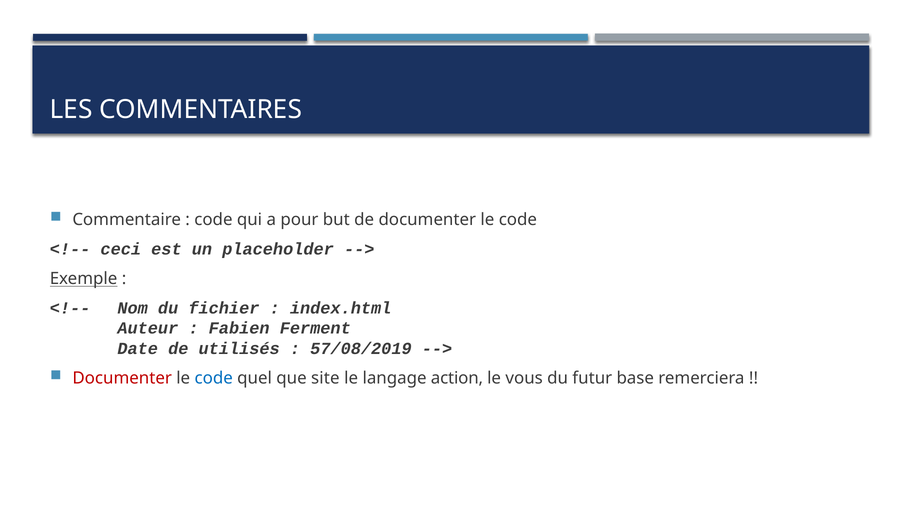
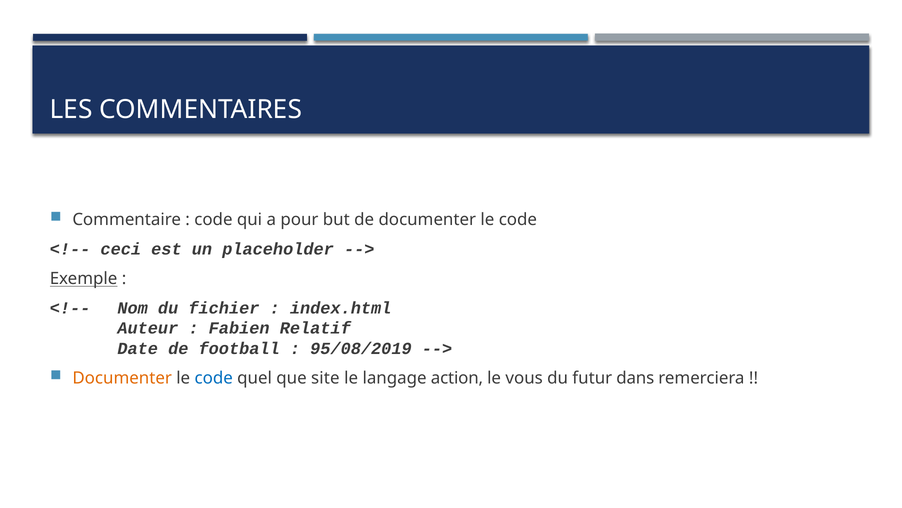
Ferment: Ferment -> Relatif
utilisés: utilisés -> football
57/08/2019: 57/08/2019 -> 95/08/2019
Documenter at (122, 377) colour: red -> orange
base: base -> dans
